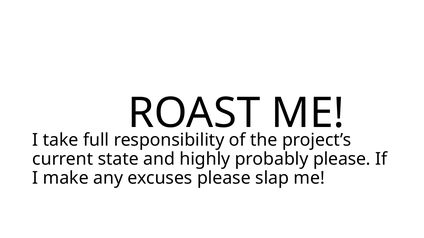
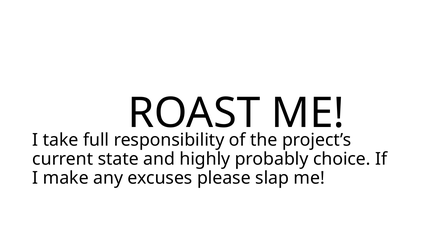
probably please: please -> choice
